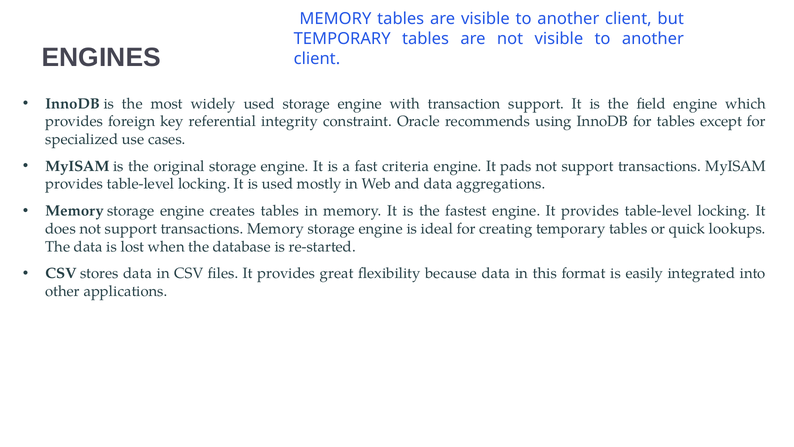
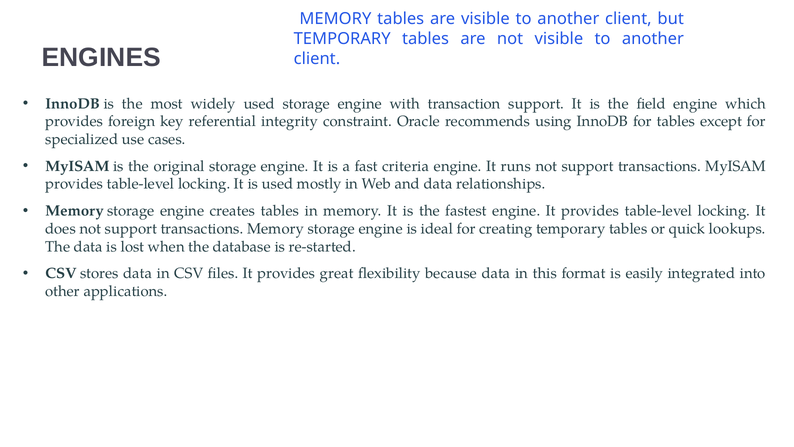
pads: pads -> runs
aggregations: aggregations -> relationships
